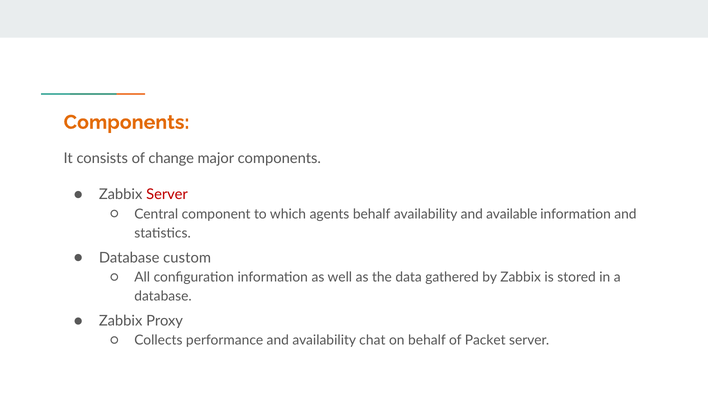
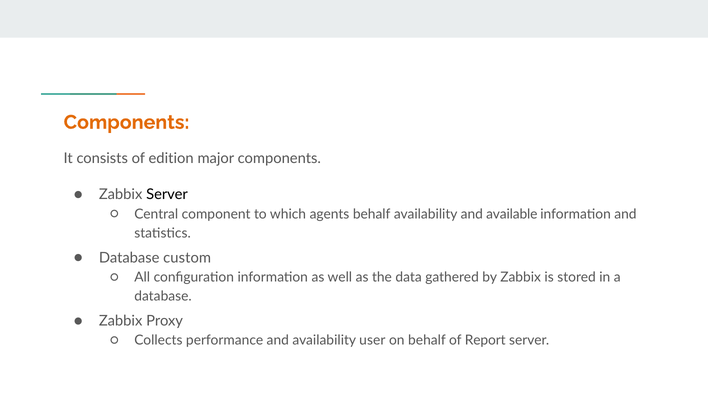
change: change -> edition
Server at (167, 195) colour: red -> black
chat: chat -> user
Packet: Packet -> Report
